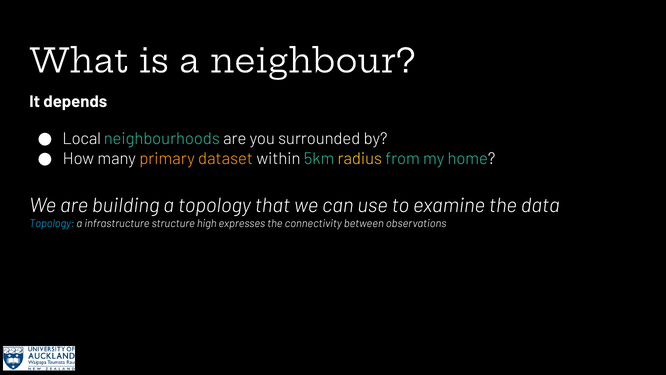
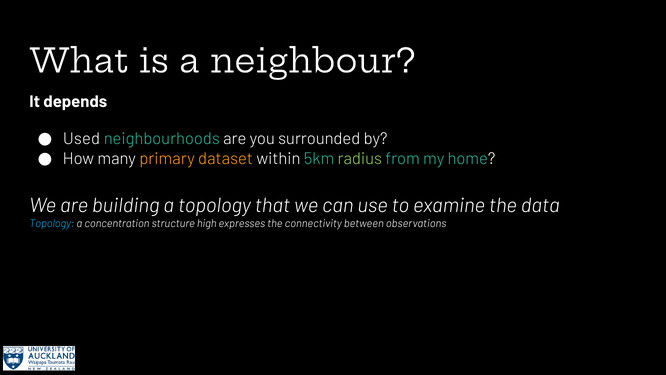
Local: Local -> Used
radius colour: yellow -> light green
infrastructure: infrastructure -> concentration
